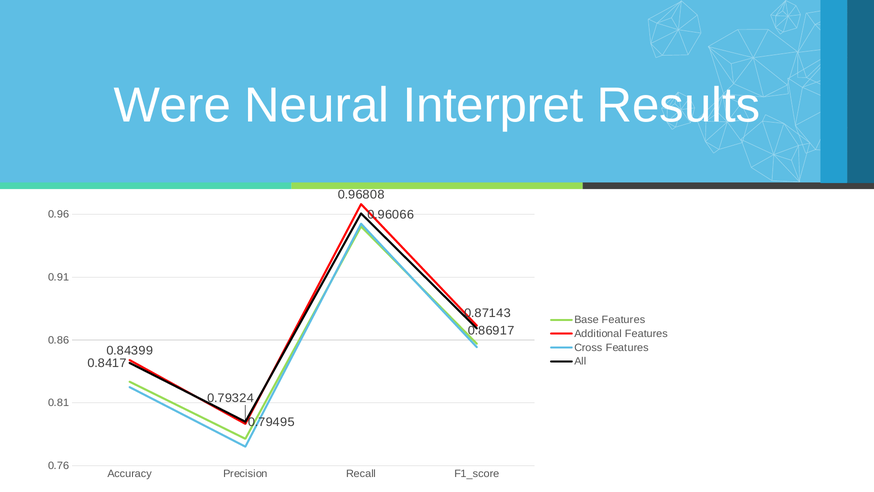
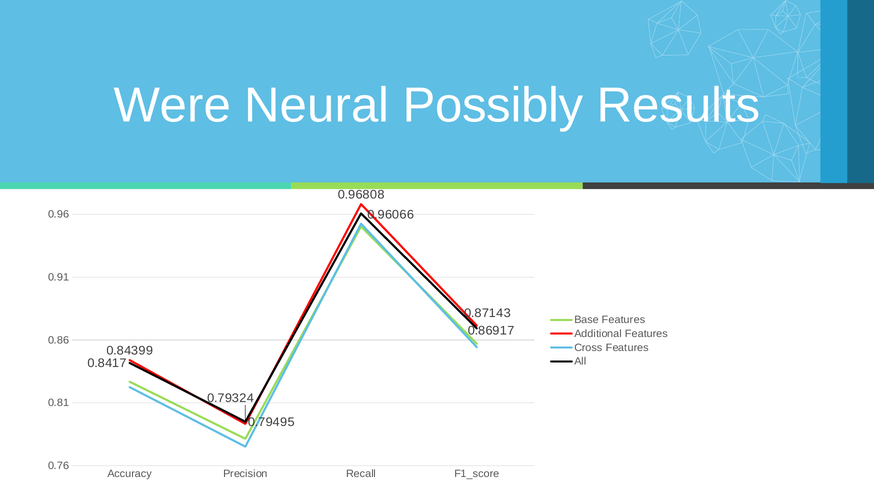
Interpret: Interpret -> Possibly
